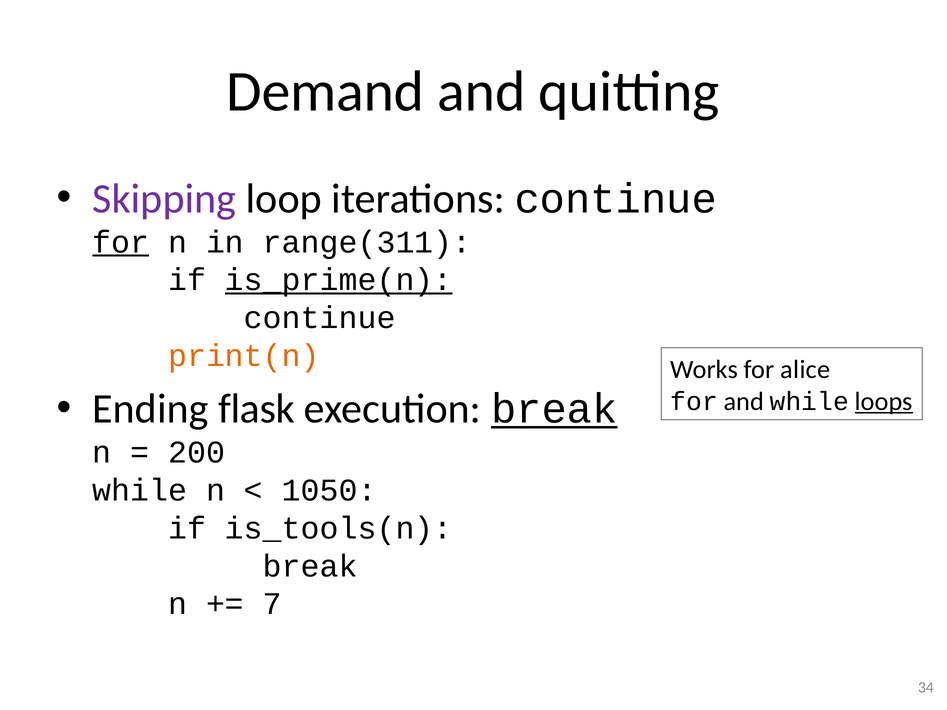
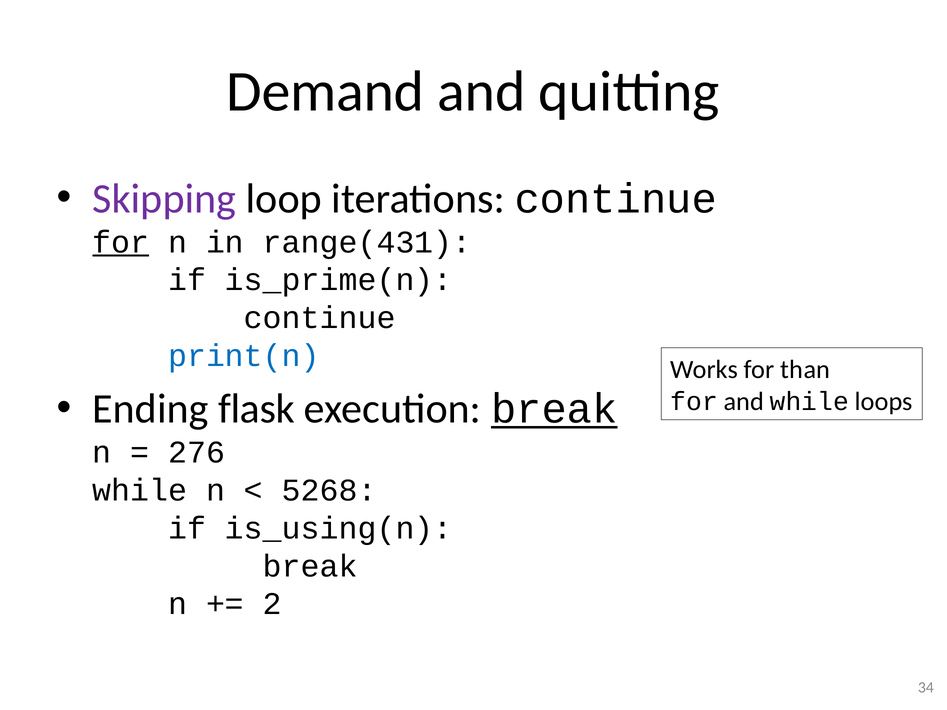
range(311: range(311 -> range(431
is_prime(n underline: present -> none
print(n colour: orange -> blue
alice: alice -> than
loops underline: present -> none
200: 200 -> 276
1050: 1050 -> 5268
is_tools(n: is_tools(n -> is_using(n
7: 7 -> 2
